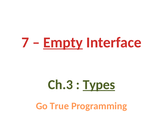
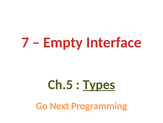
Empty underline: present -> none
Ch.3: Ch.3 -> Ch.5
True: True -> Next
